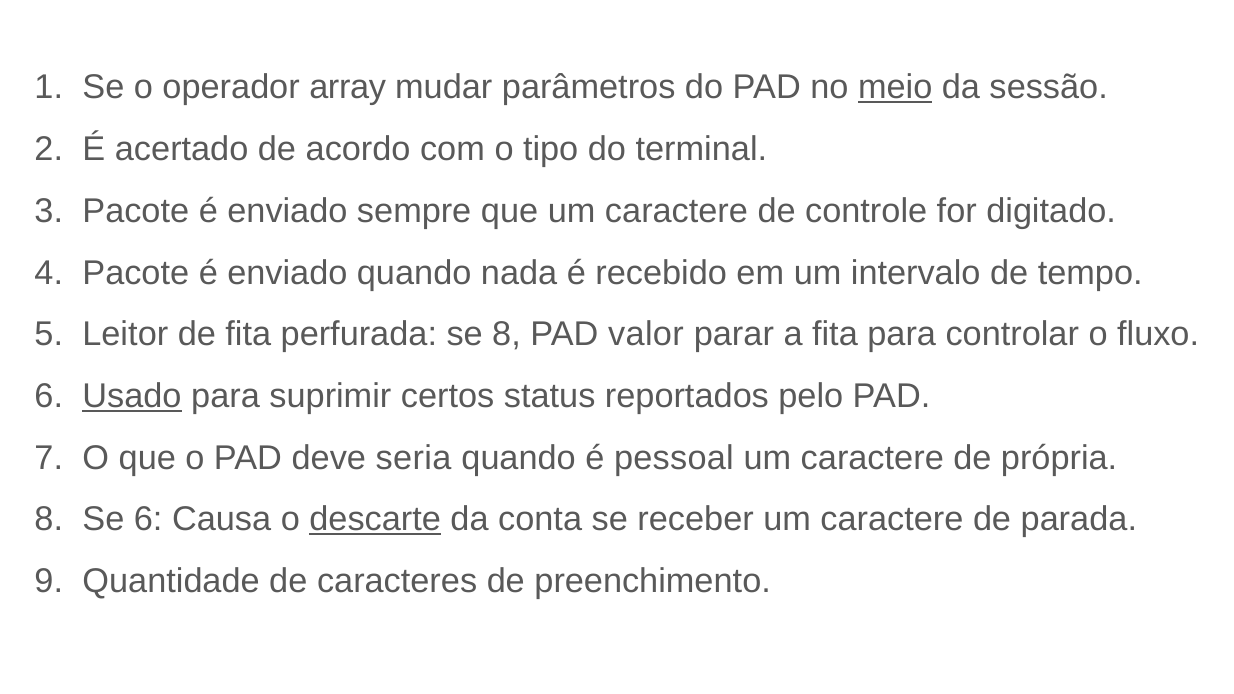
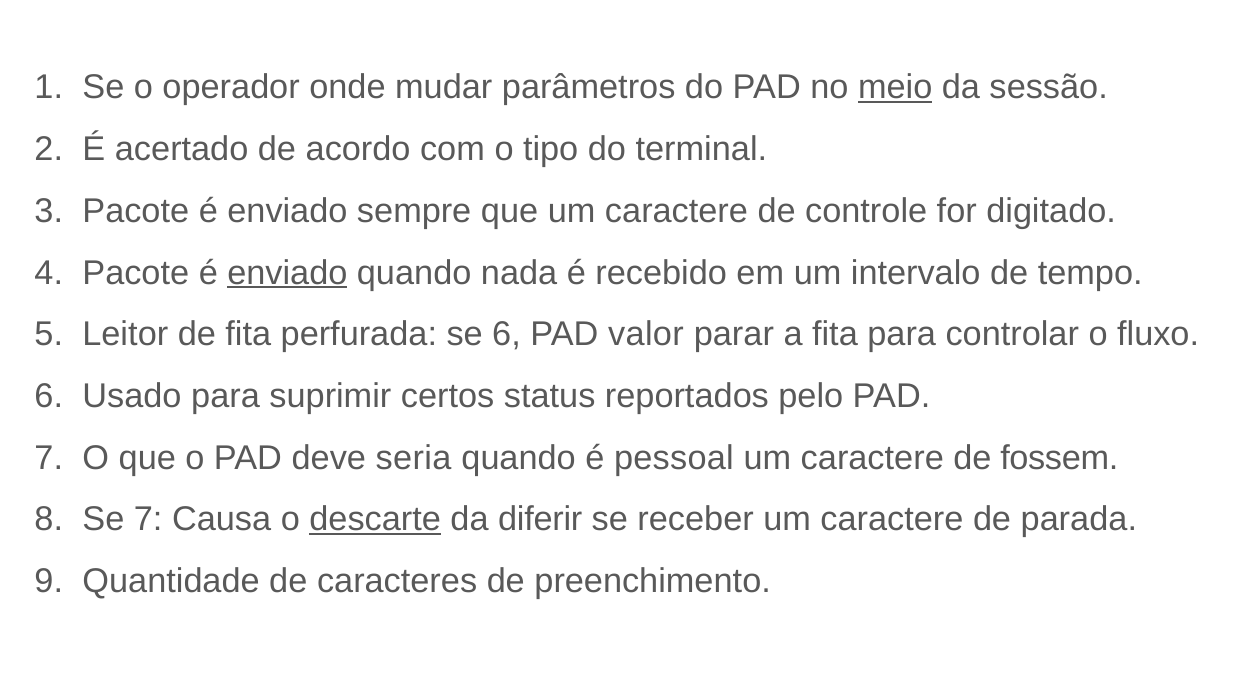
array: array -> onde
enviado at (287, 273) underline: none -> present
se 8: 8 -> 6
Usado underline: present -> none
própria: própria -> fossem
Se 6: 6 -> 7
conta: conta -> diferir
